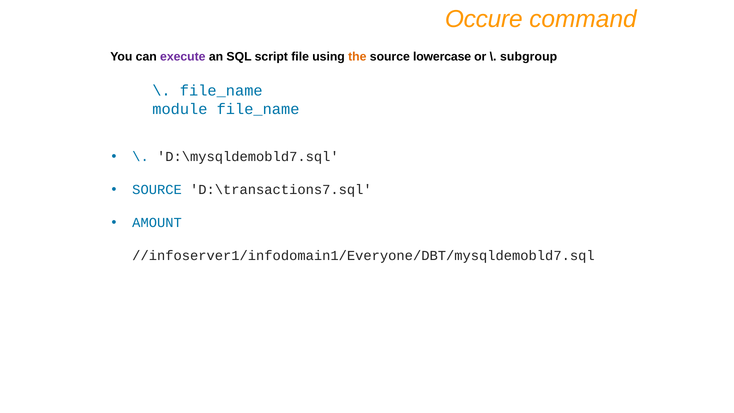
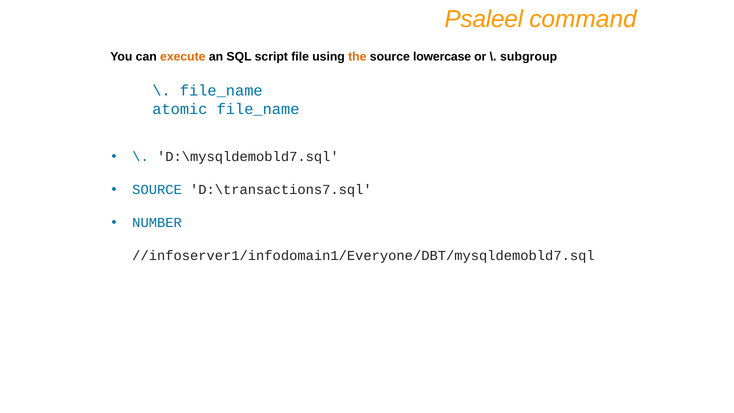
Occure: Occure -> Psaleel
execute colour: purple -> orange
module: module -> atomic
AMOUNT: AMOUNT -> NUMBER
